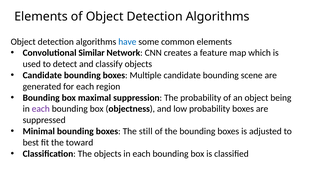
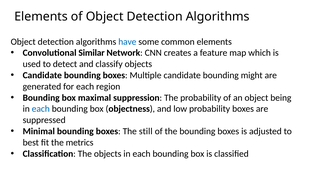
scene: scene -> might
each at (41, 109) colour: purple -> blue
toward: toward -> metrics
